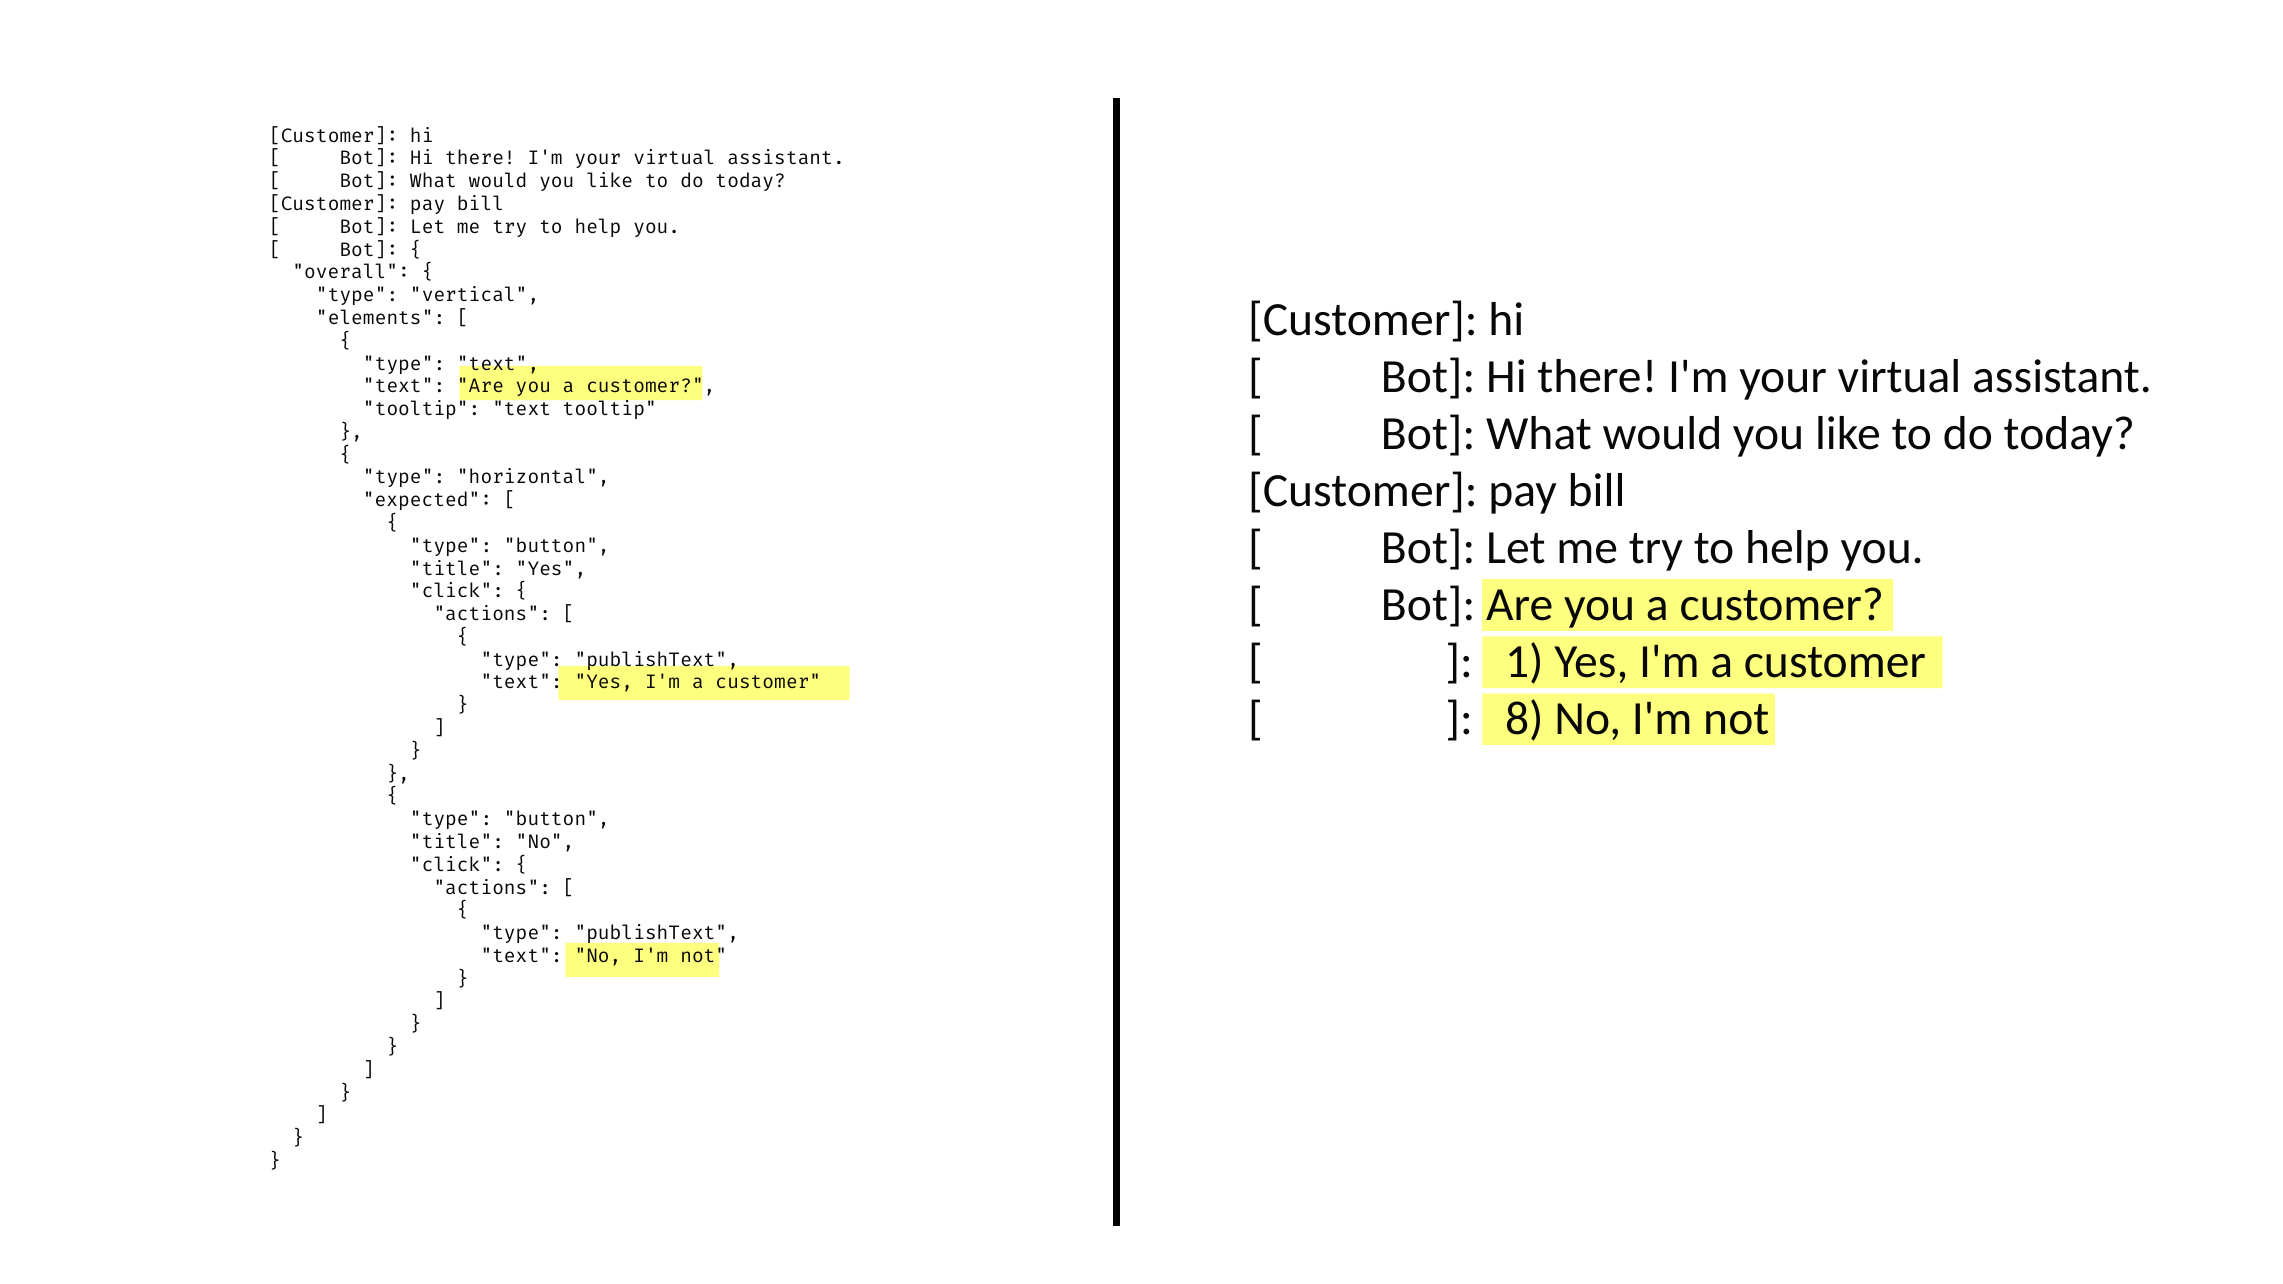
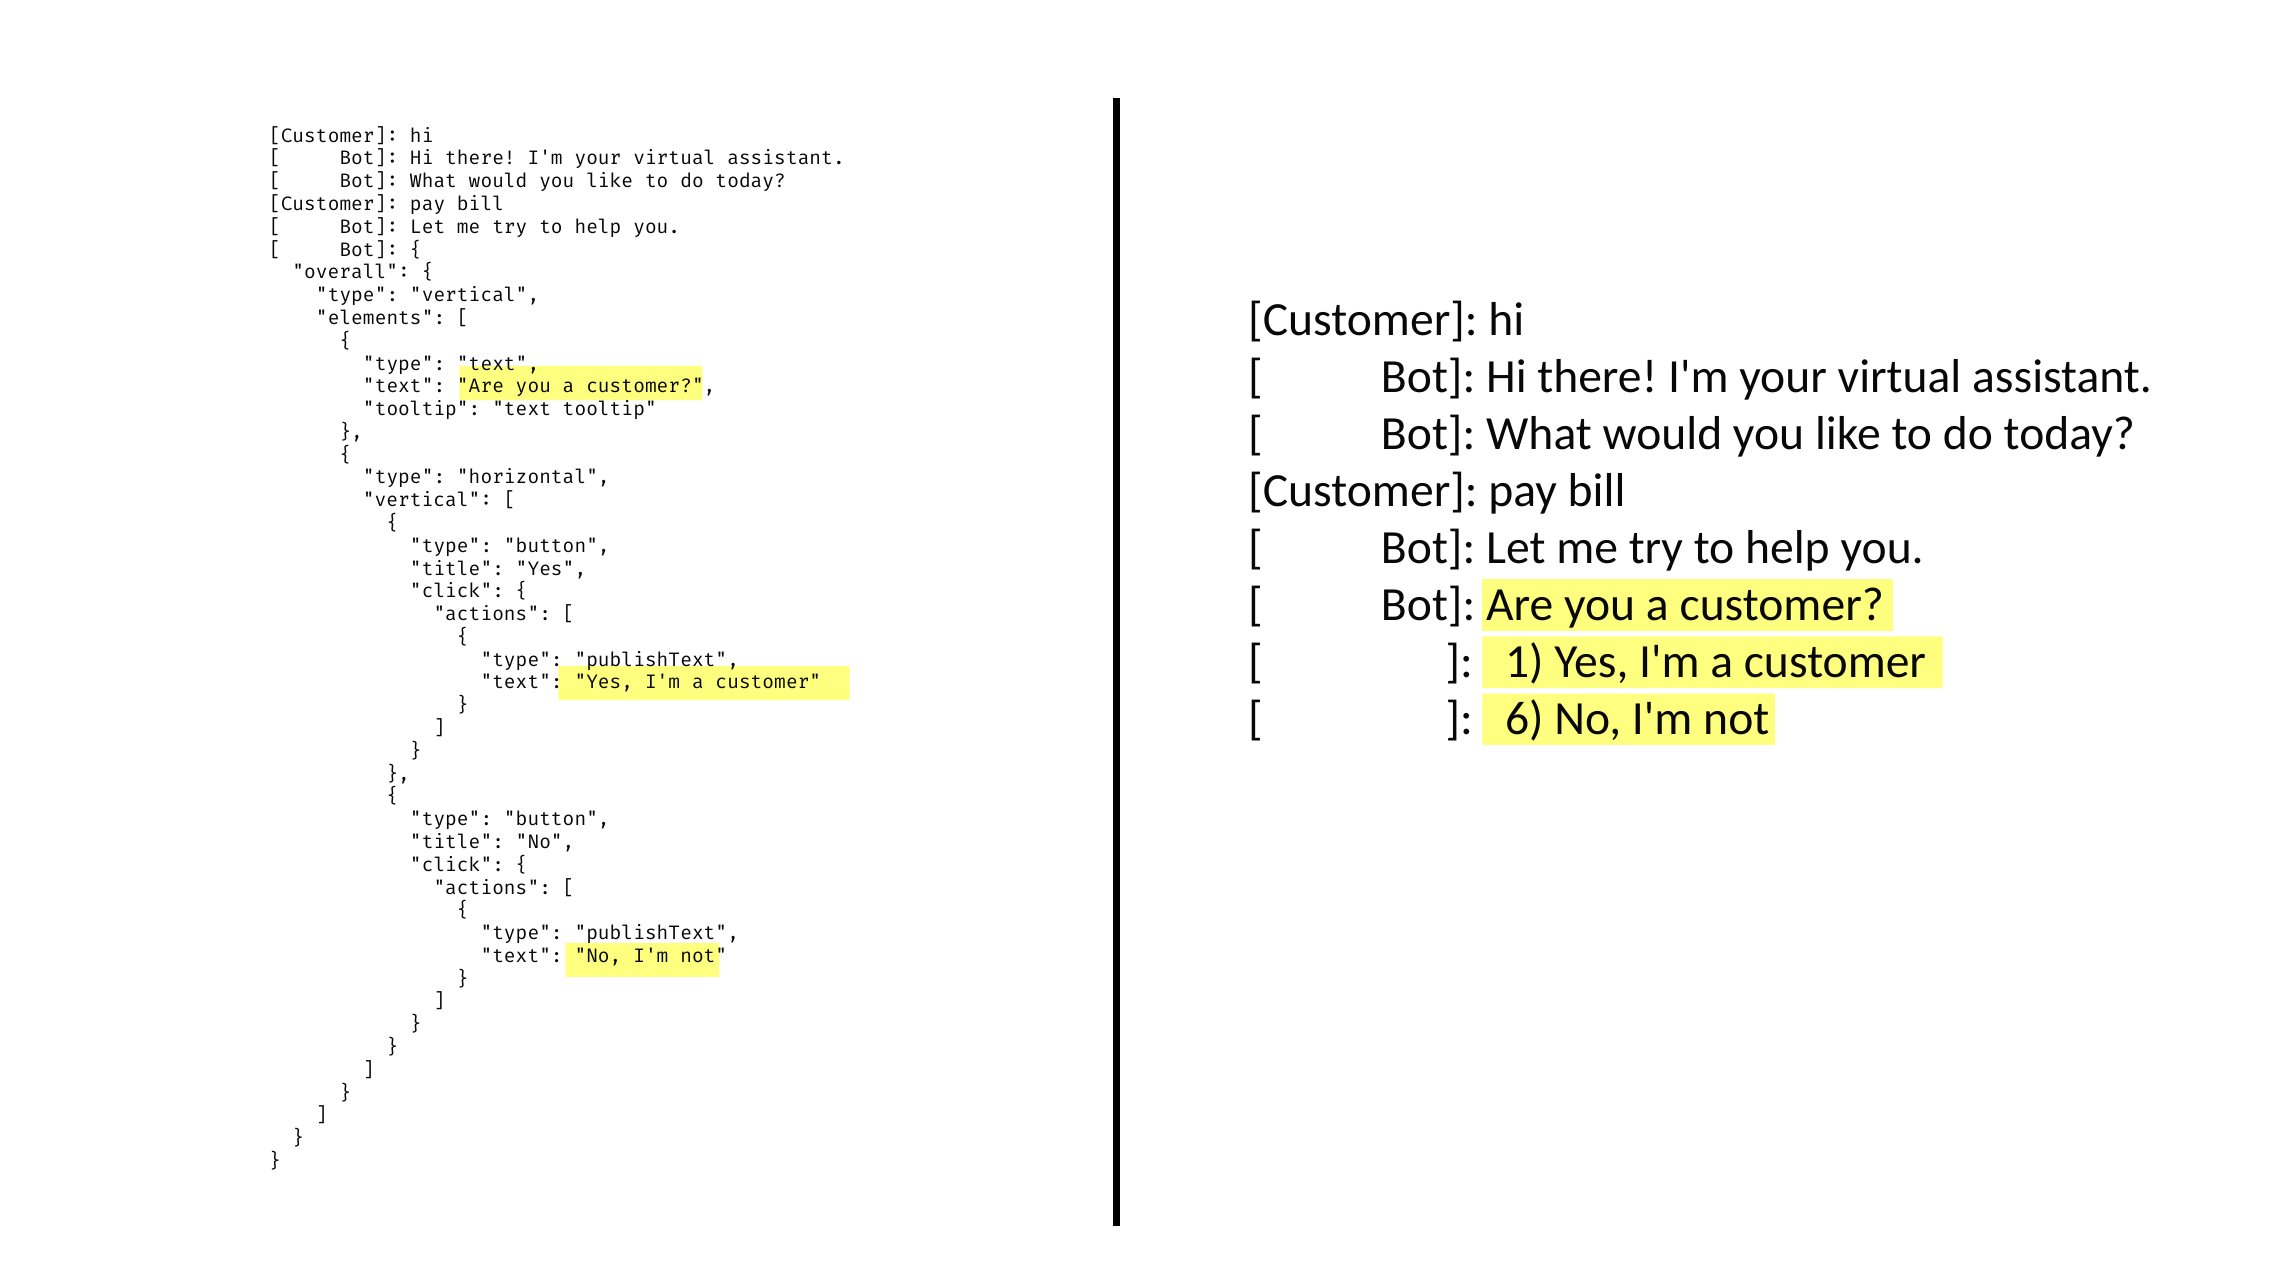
expected at (428, 501): expected -> vertical
8: 8 -> 6
